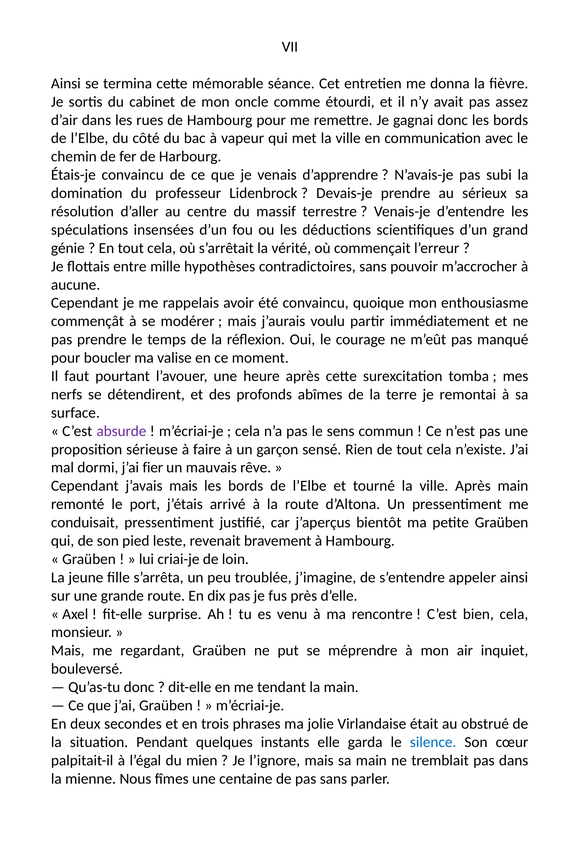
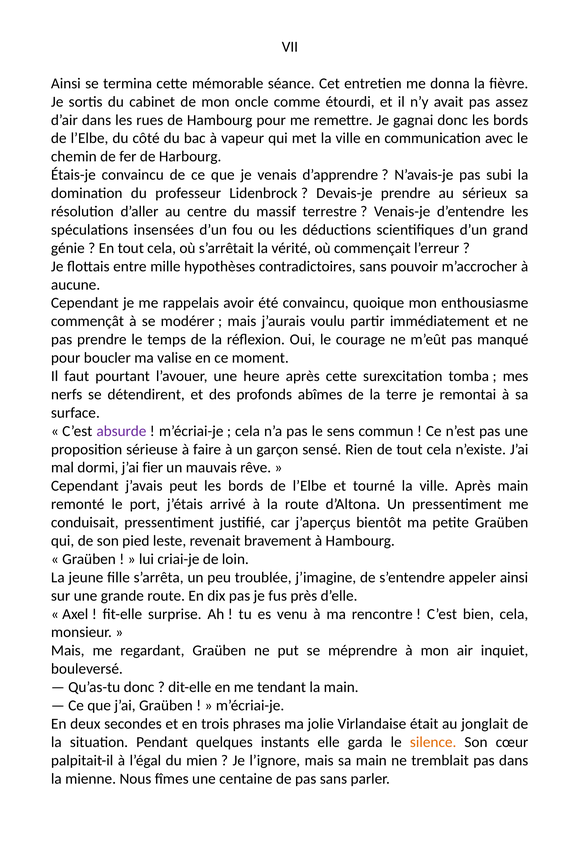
j’avais mais: mais -> peut
obstrué: obstrué -> jonglait
silence colour: blue -> orange
